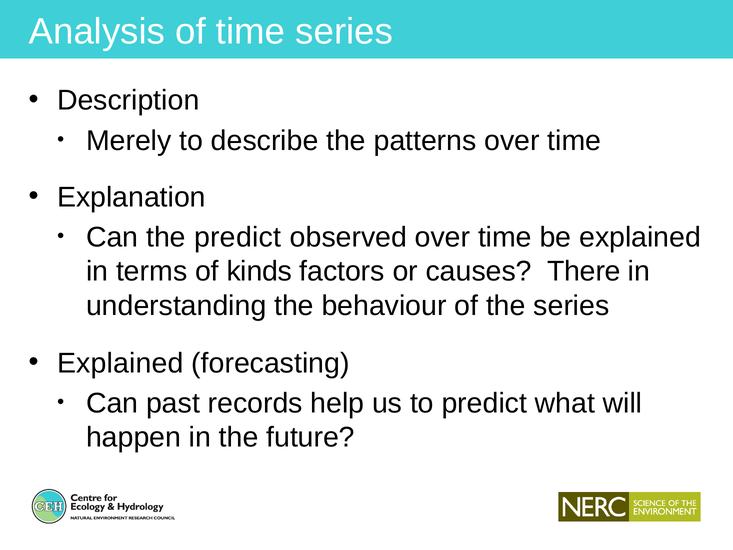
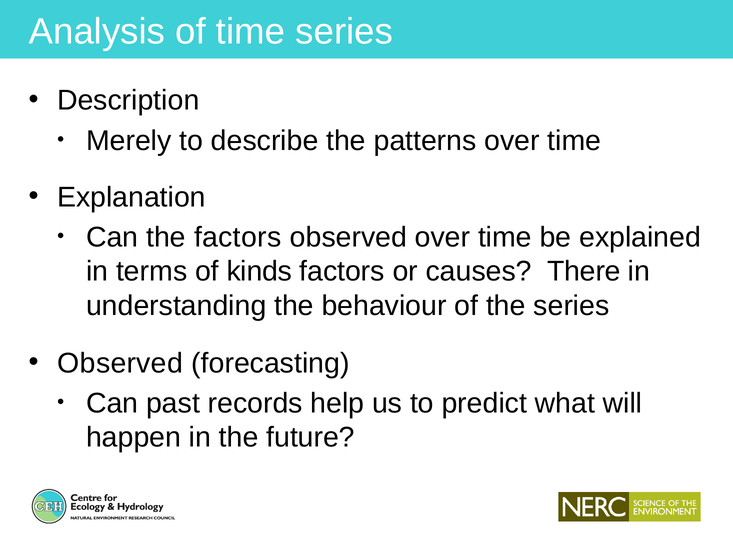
the predict: predict -> factors
Explained at (120, 363): Explained -> Observed
